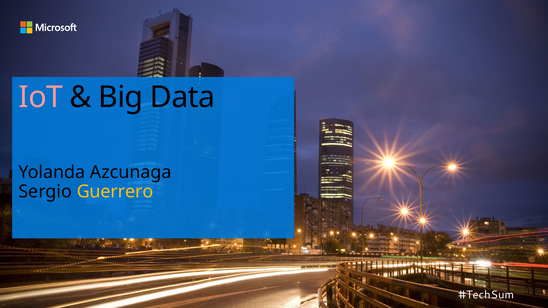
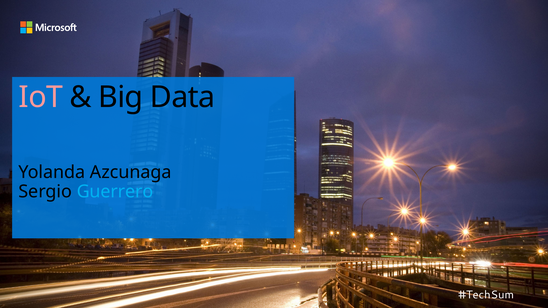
Guerrero colour: yellow -> light blue
